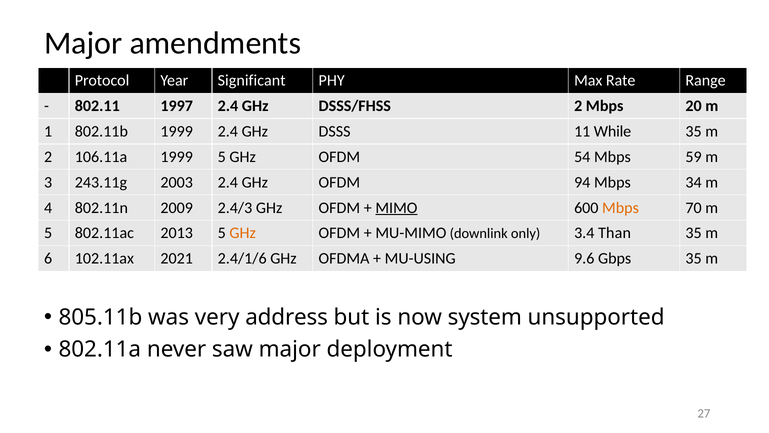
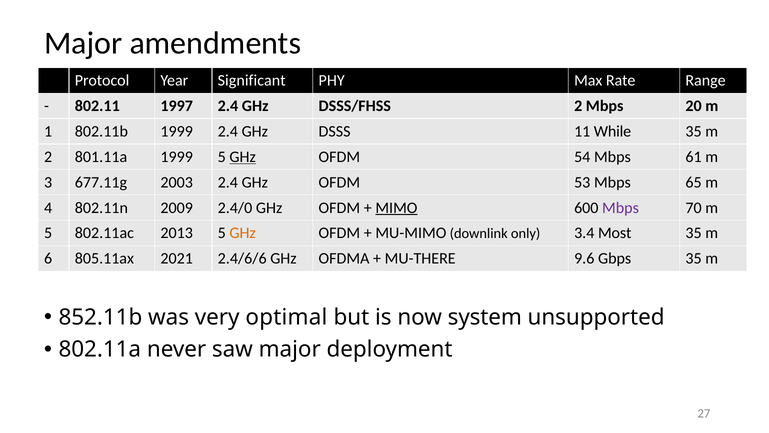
106.11a: 106.11a -> 801.11a
GHz at (243, 157) underline: none -> present
59: 59 -> 61
243.11g: 243.11g -> 677.11g
94: 94 -> 53
34: 34 -> 65
2.4/3: 2.4/3 -> 2.4/0
Mbps at (621, 208) colour: orange -> purple
Than: Than -> Most
102.11ax: 102.11ax -> 805.11ax
2.4/1/6: 2.4/1/6 -> 2.4/6/6
MU-USING: MU-USING -> MU-THERE
805.11b: 805.11b -> 852.11b
address: address -> optimal
